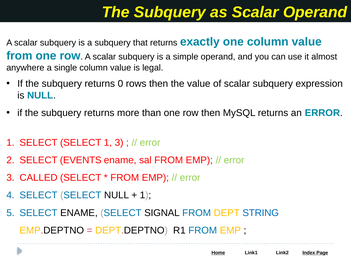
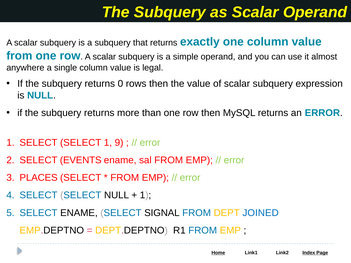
1 3: 3 -> 9
CALLED: CALLED -> PLACES
STRING: STRING -> JOINED
